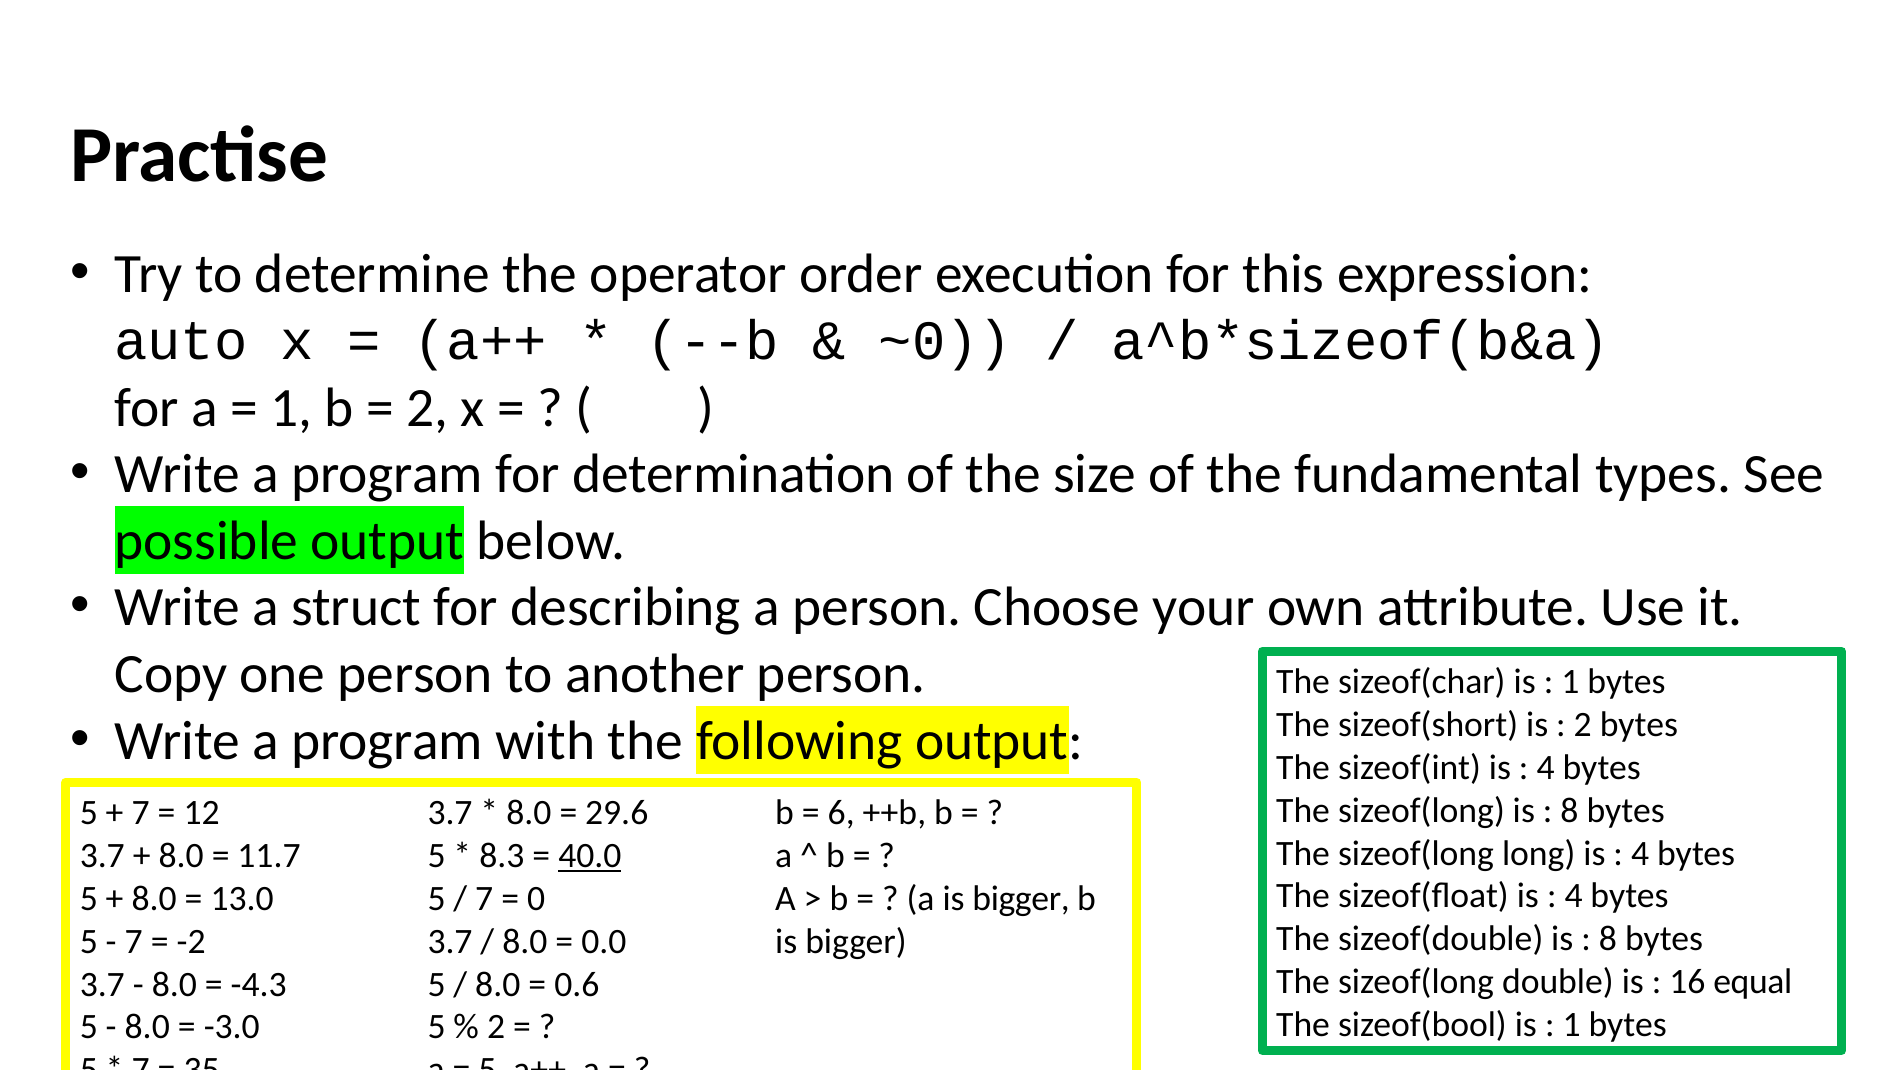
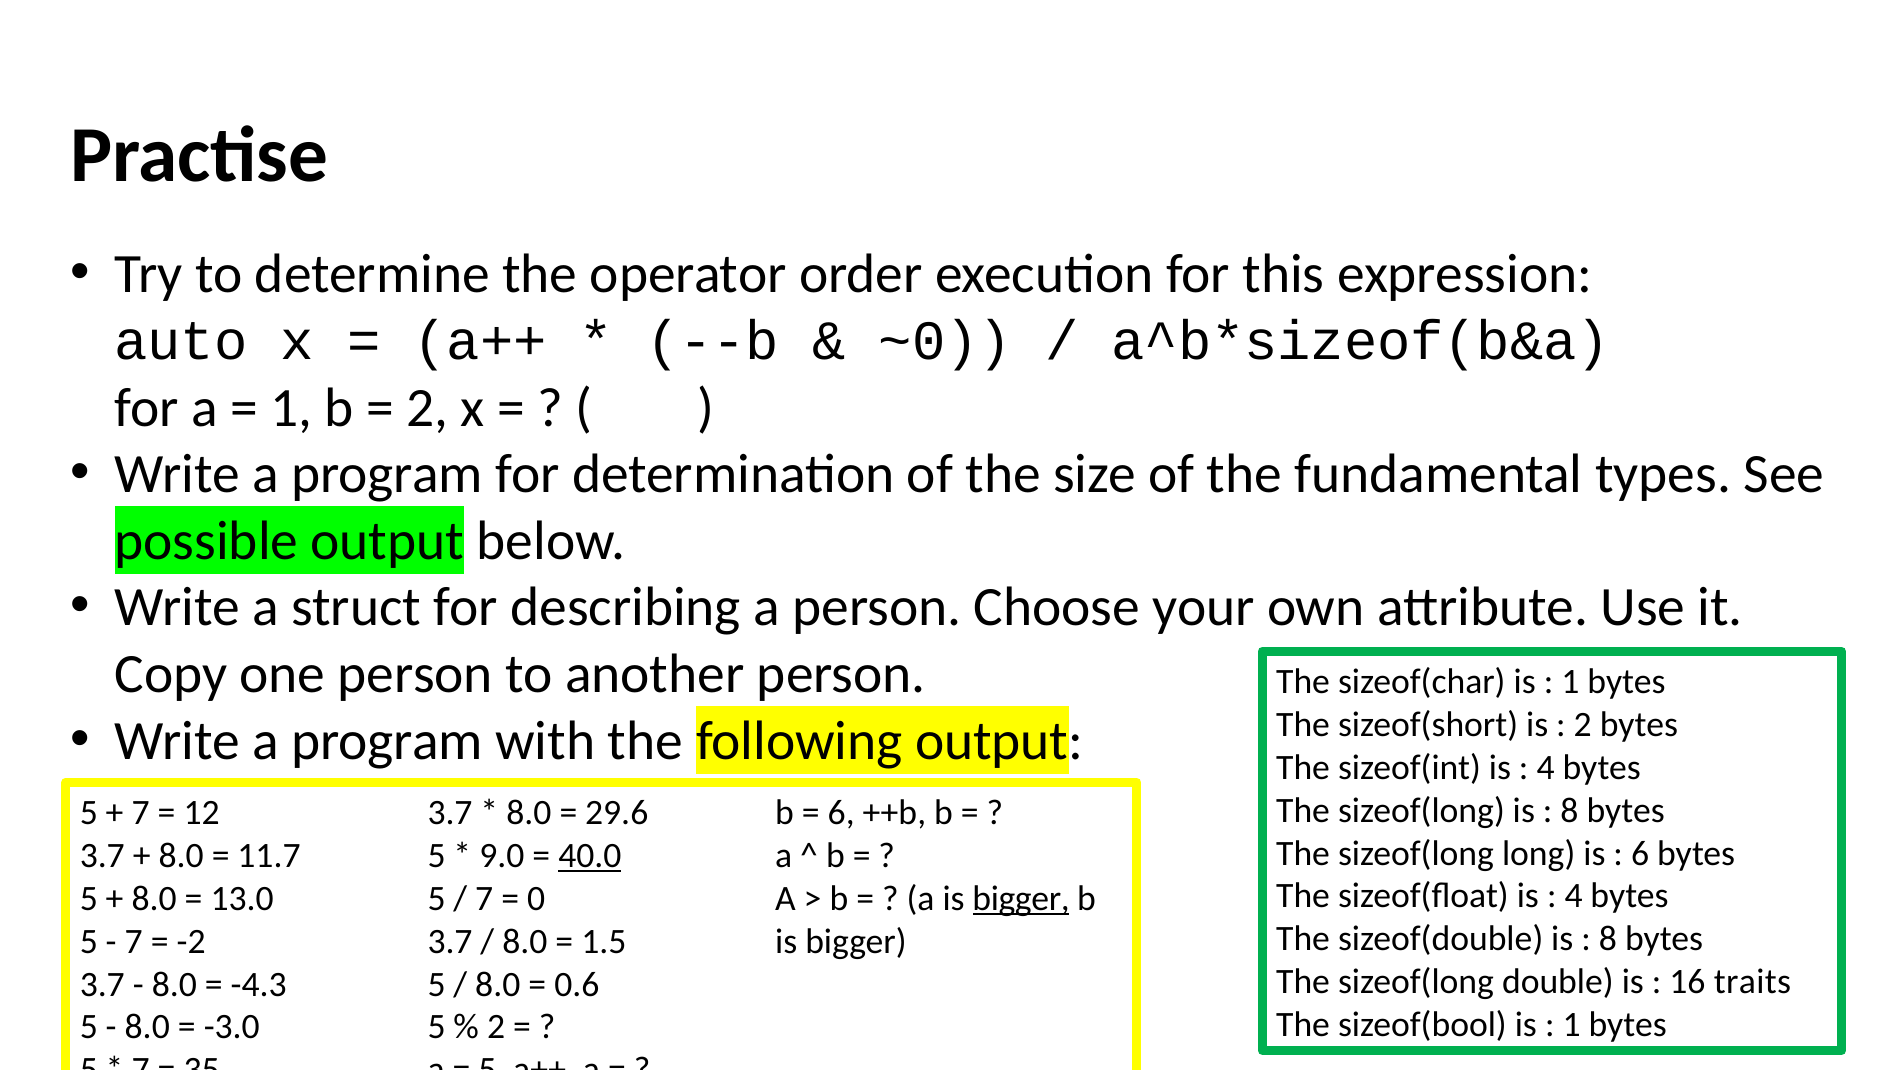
4 at (1640, 853): 4 -> 6
8.3: 8.3 -> 9.0
bigger at (1021, 899) underline: none -> present
0.0: 0.0 -> 1.5
equal: equal -> traits
